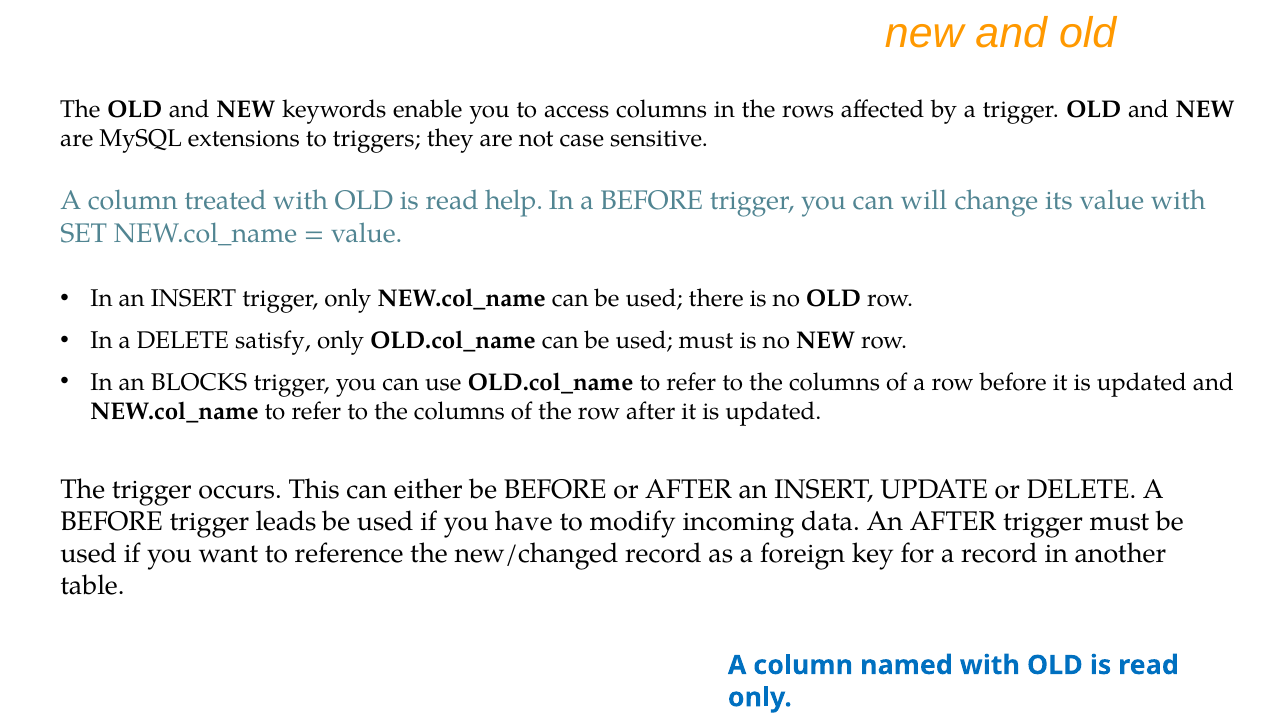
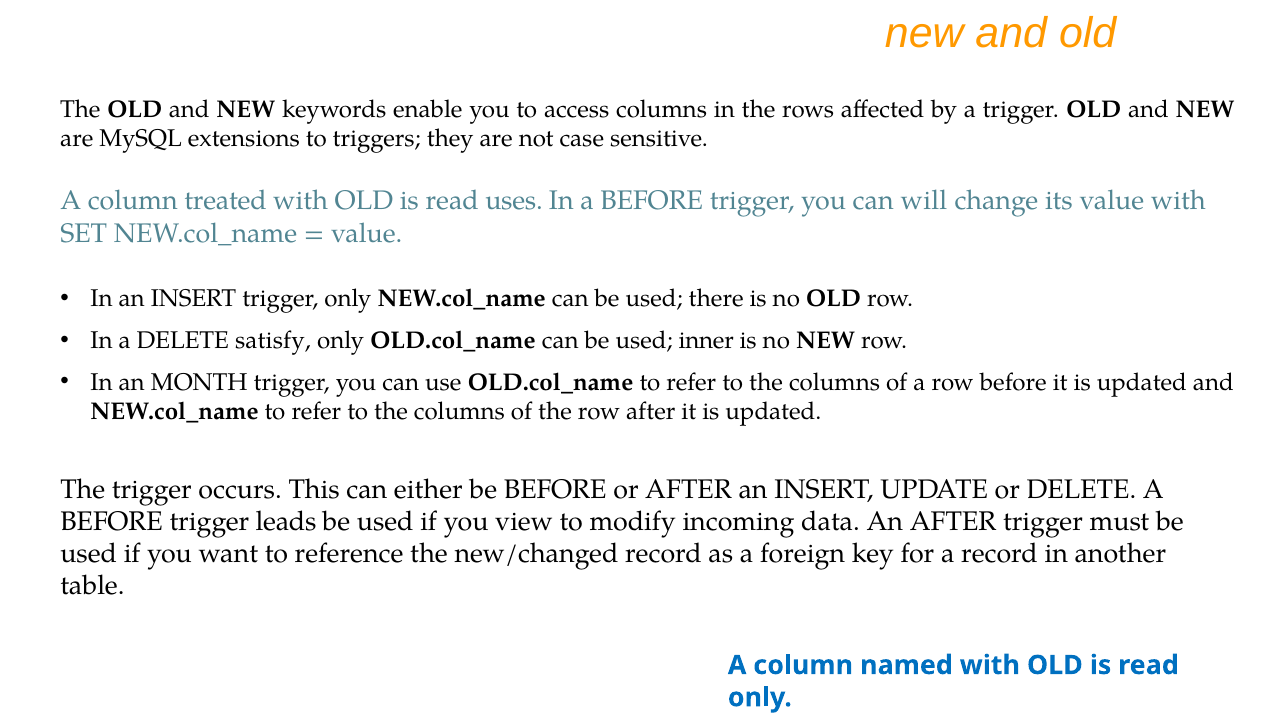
help: help -> uses
used must: must -> inner
BLOCKS: BLOCKS -> MONTH
have: have -> view
